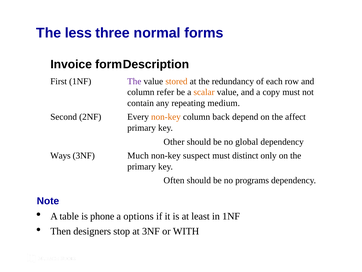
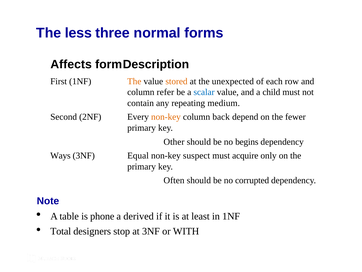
Invoice: Invoice -> Affects
The at (134, 81) colour: purple -> orange
redundancy: redundancy -> unexpected
scalar colour: orange -> blue
copy: copy -> child
affect: affect -> fewer
global: global -> begins
Much: Much -> Equal
distinct: distinct -> acquire
programs: programs -> corrupted
options: options -> derived
Then: Then -> Total
